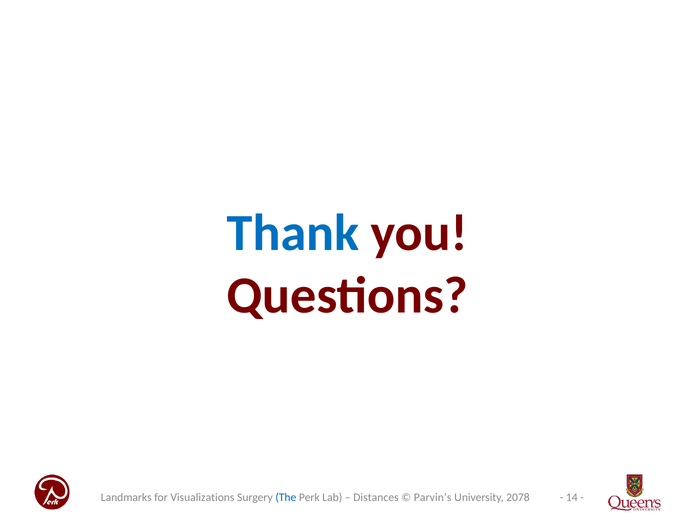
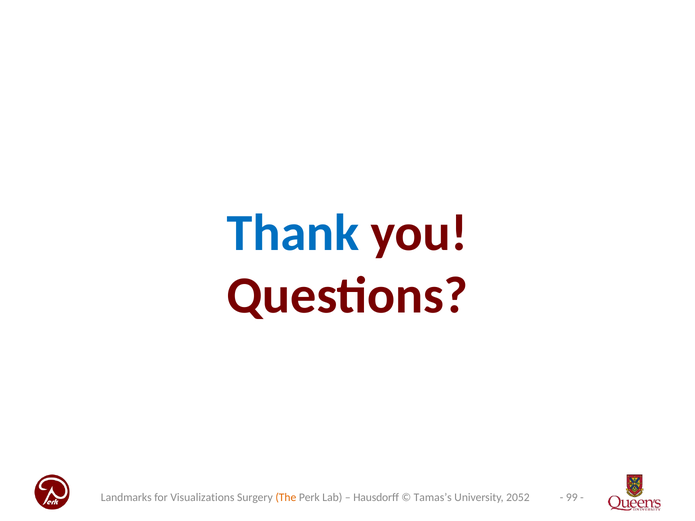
The colour: blue -> orange
Distances: Distances -> Hausdorff
Parvin’s: Parvin’s -> Tamas’s
2078: 2078 -> 2052
14: 14 -> 99
